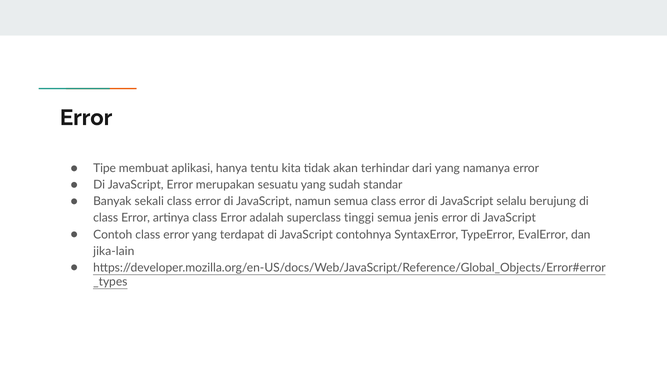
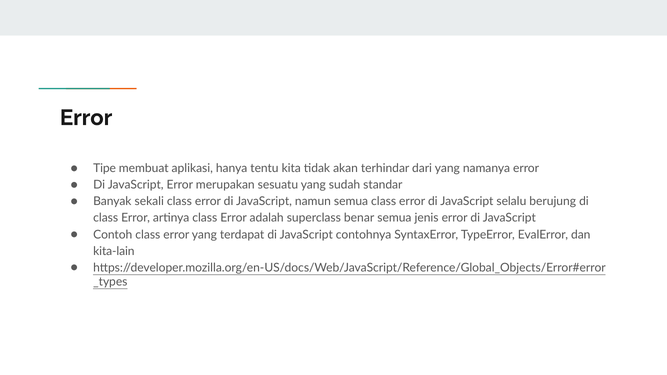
tinggi: tinggi -> benar
jika-lain: jika-lain -> kita-lain
